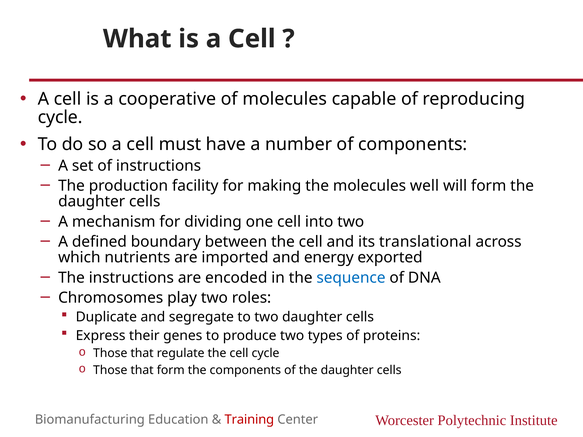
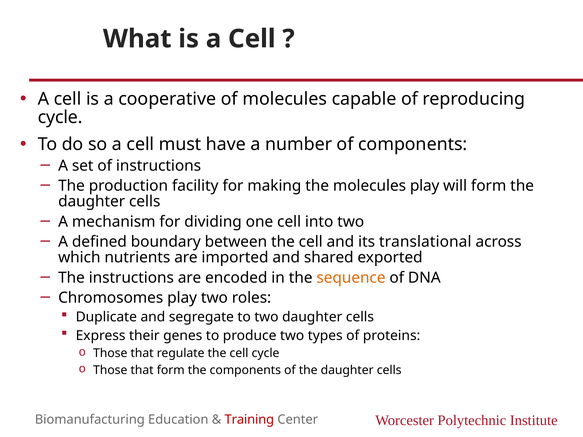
molecules well: well -> play
energy: energy -> shared
sequence colour: blue -> orange
